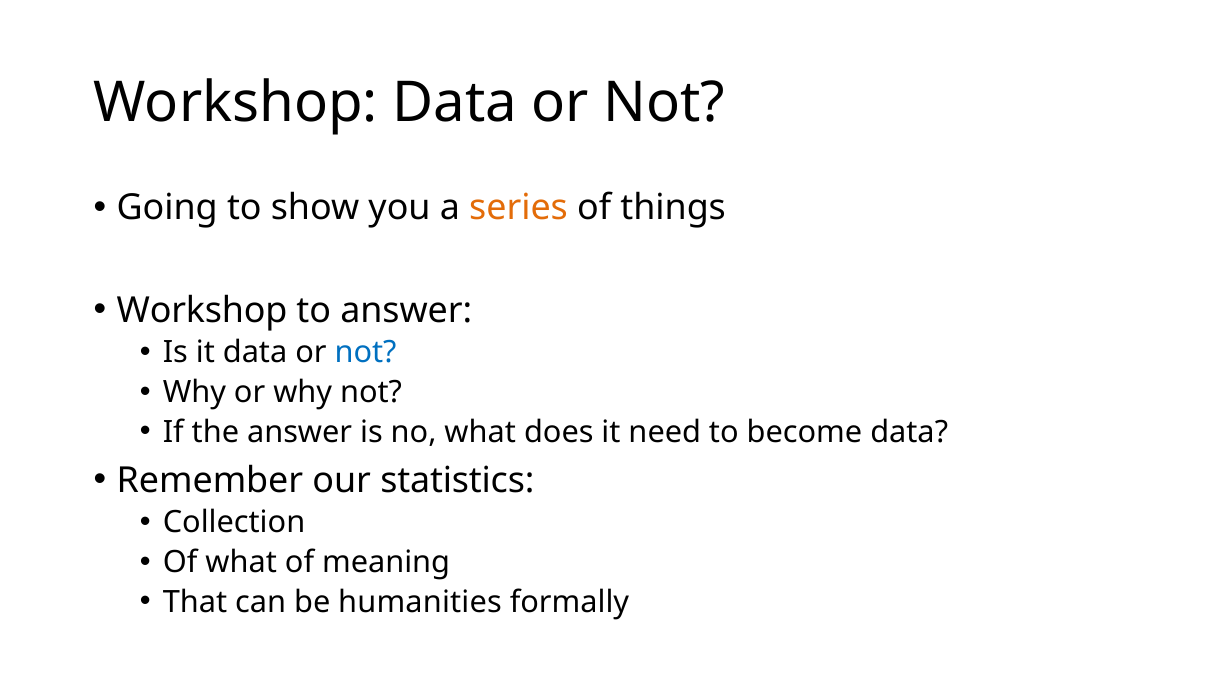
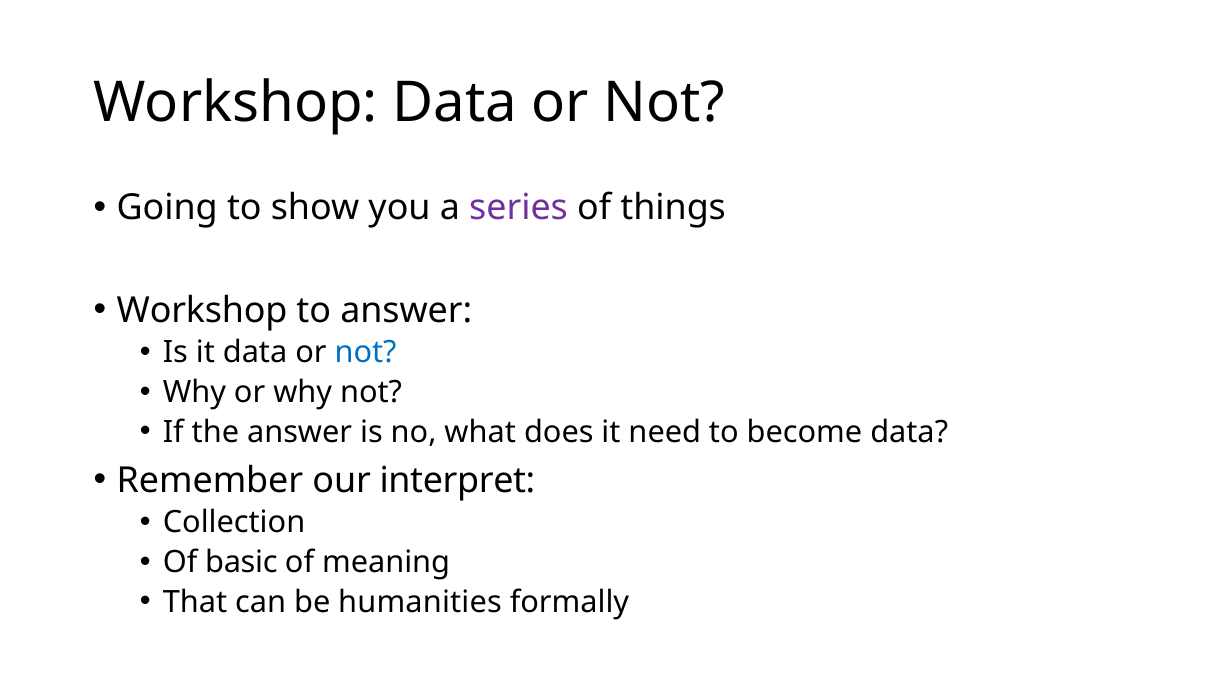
series colour: orange -> purple
statistics: statistics -> interpret
Of what: what -> basic
